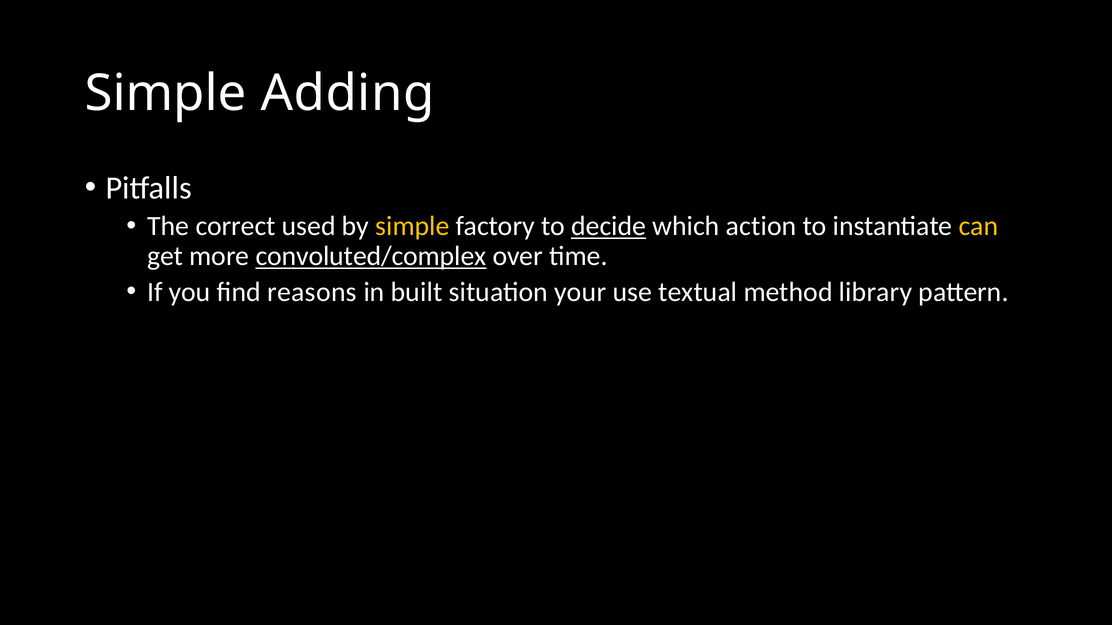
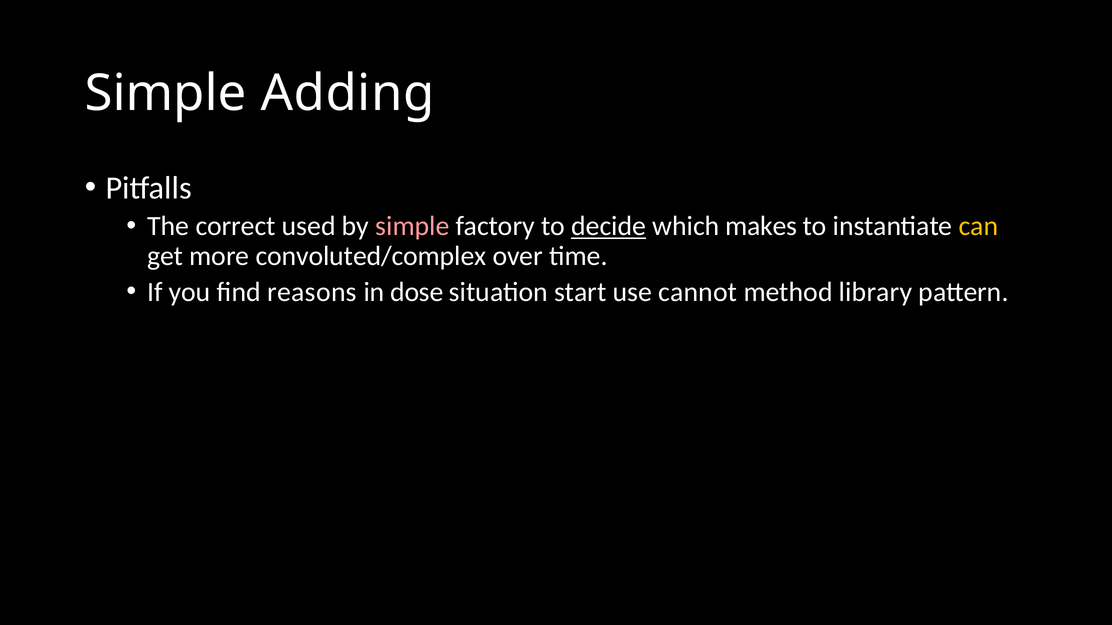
simple at (412, 226) colour: yellow -> pink
action: action -> makes
convoluted/complex underline: present -> none
built: built -> dose
your: your -> start
textual: textual -> cannot
